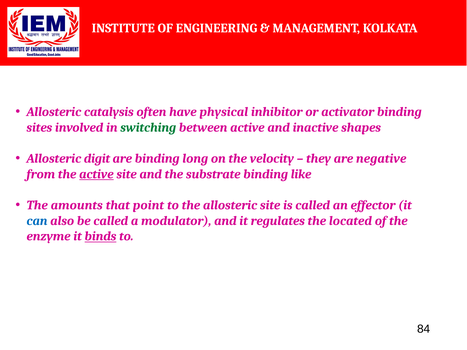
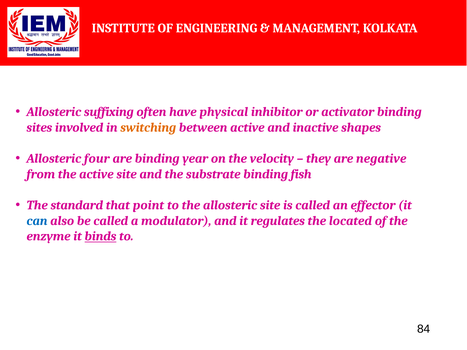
catalysis: catalysis -> suffixing
switching colour: green -> orange
digit: digit -> four
long: long -> year
active at (96, 174) underline: present -> none
like: like -> fish
amounts: amounts -> standard
